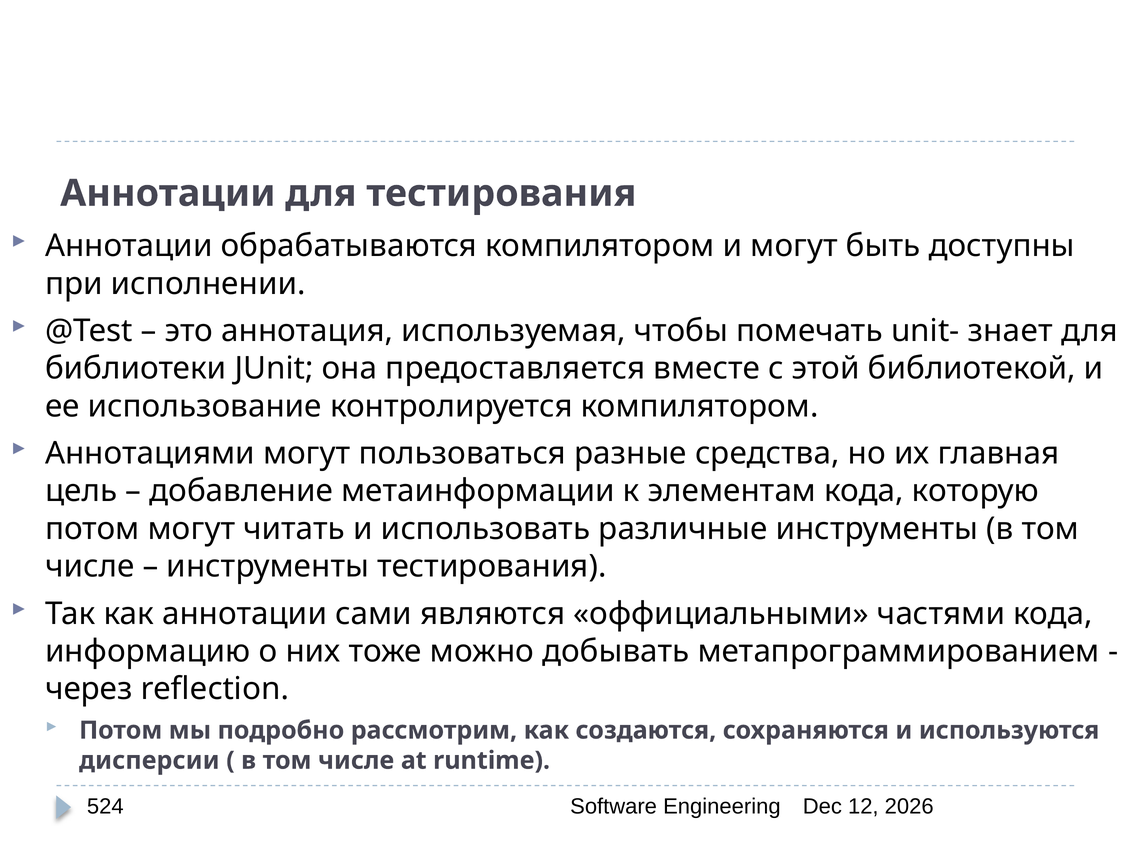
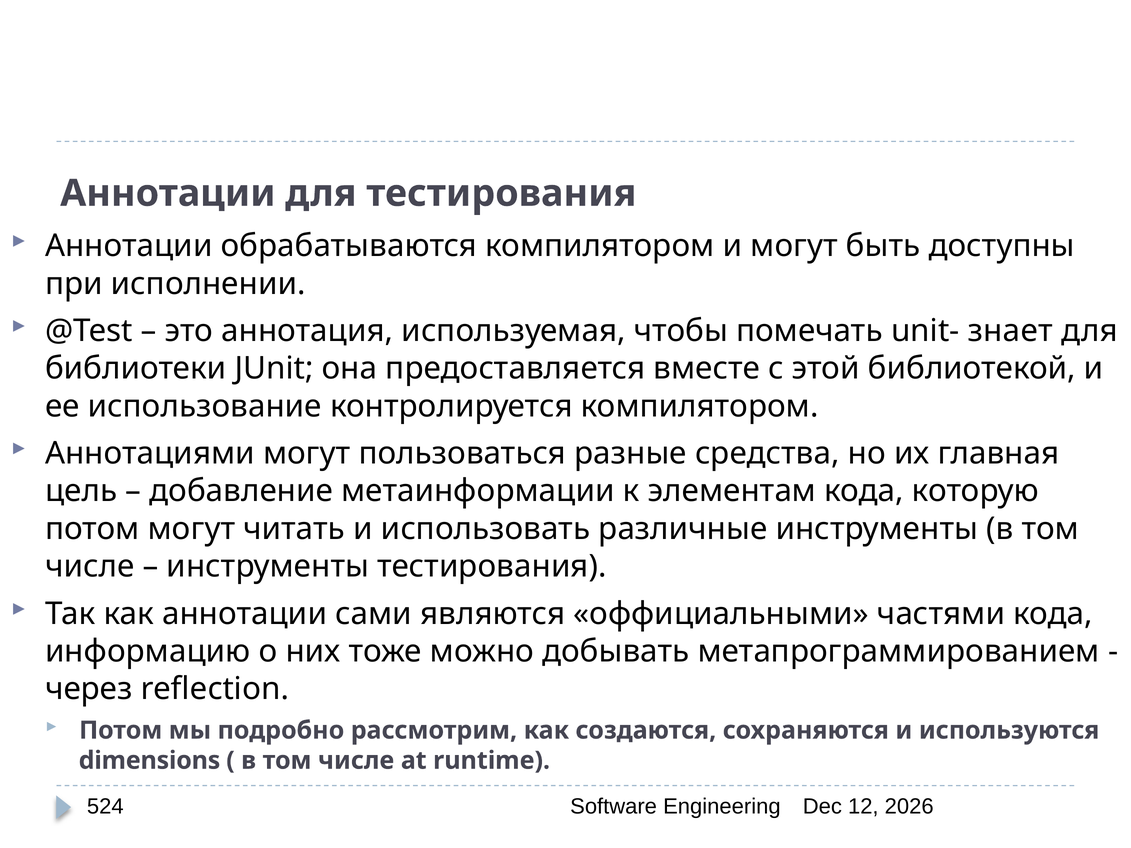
дисперсии: дисперсии -> dimensions
